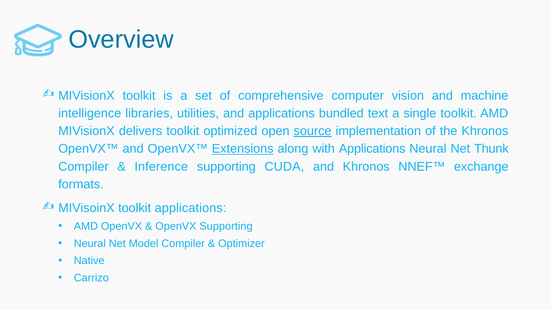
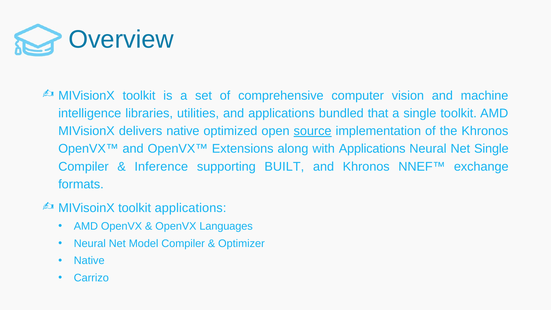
text: text -> that
delivers toolkit: toolkit -> native
Extensions underline: present -> none
Net Thunk: Thunk -> Single
CUDA: CUDA -> BUILT
OpenVX Supporting: Supporting -> Languages
